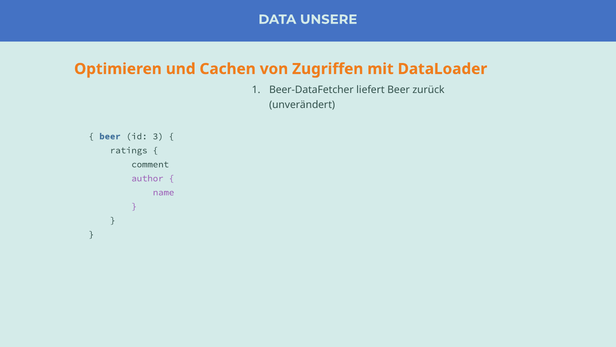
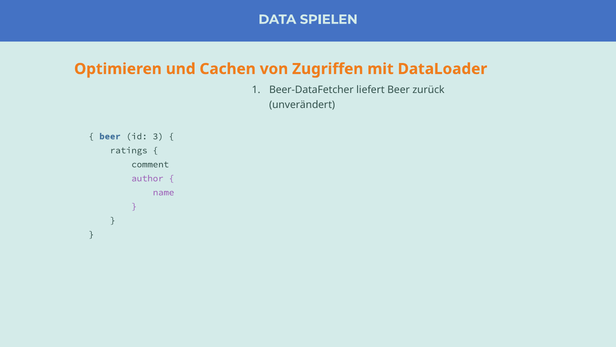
UNSERE: UNSERE -> SPIELEN
